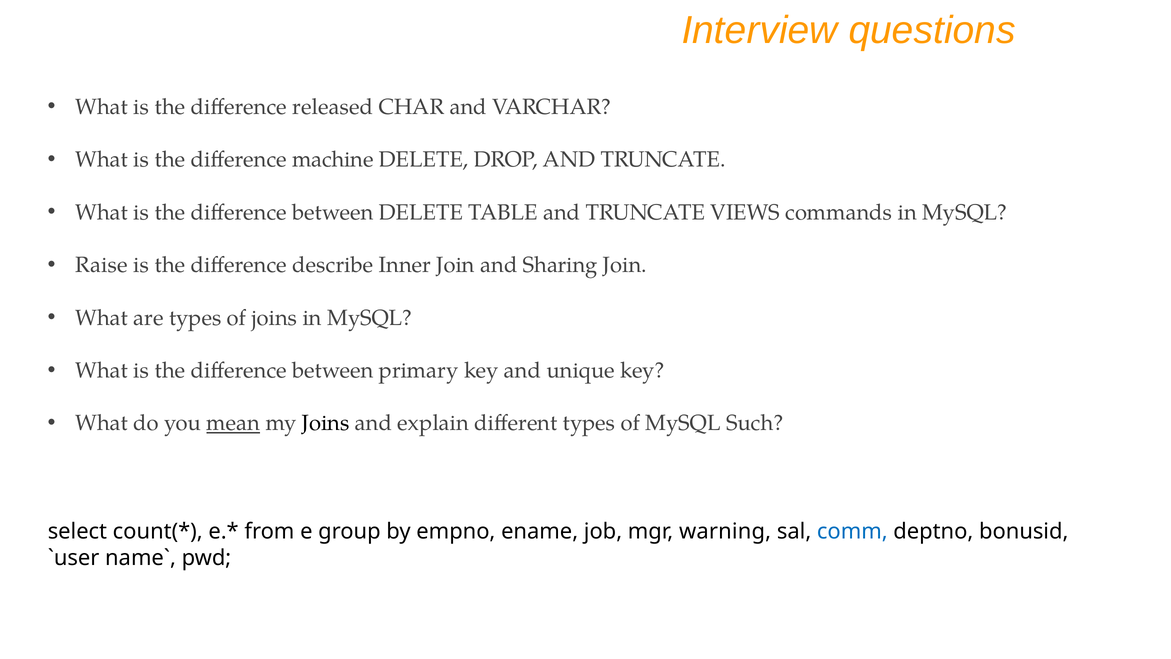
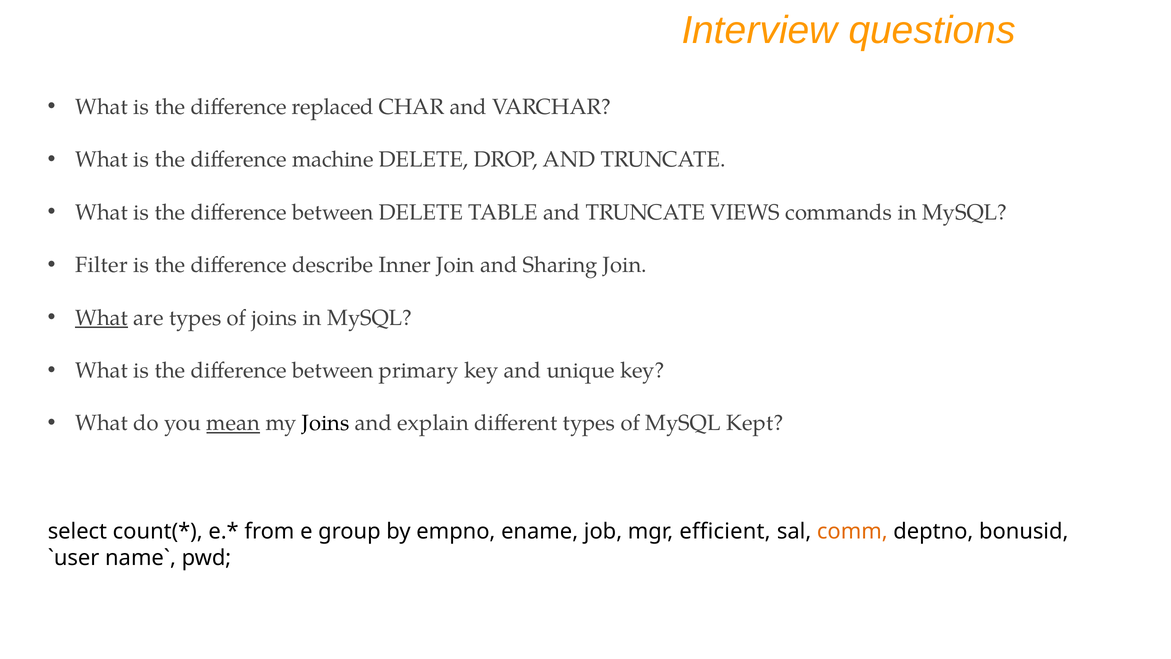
released: released -> replaced
Raise: Raise -> Filter
What at (102, 318) underline: none -> present
Such: Such -> Kept
warning: warning -> efficient
comm colour: blue -> orange
